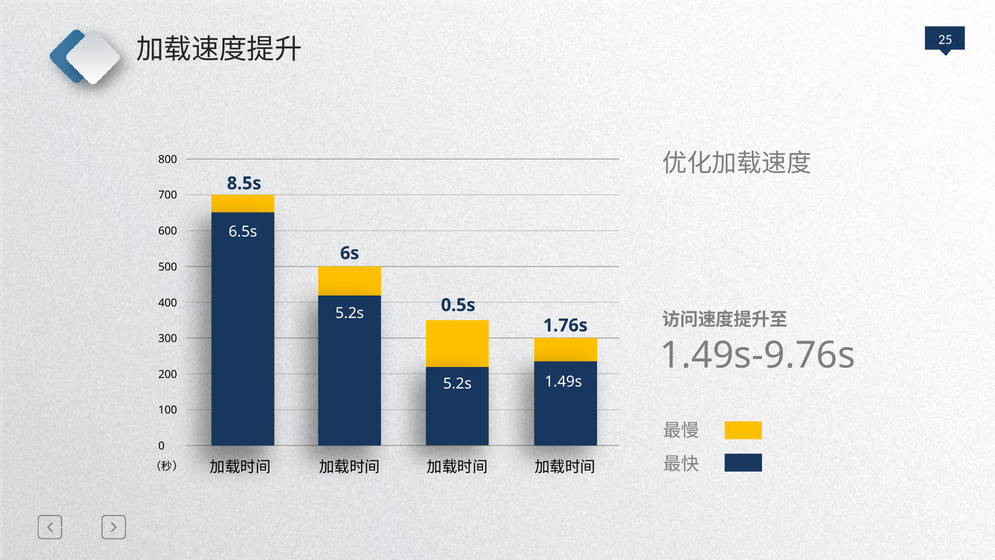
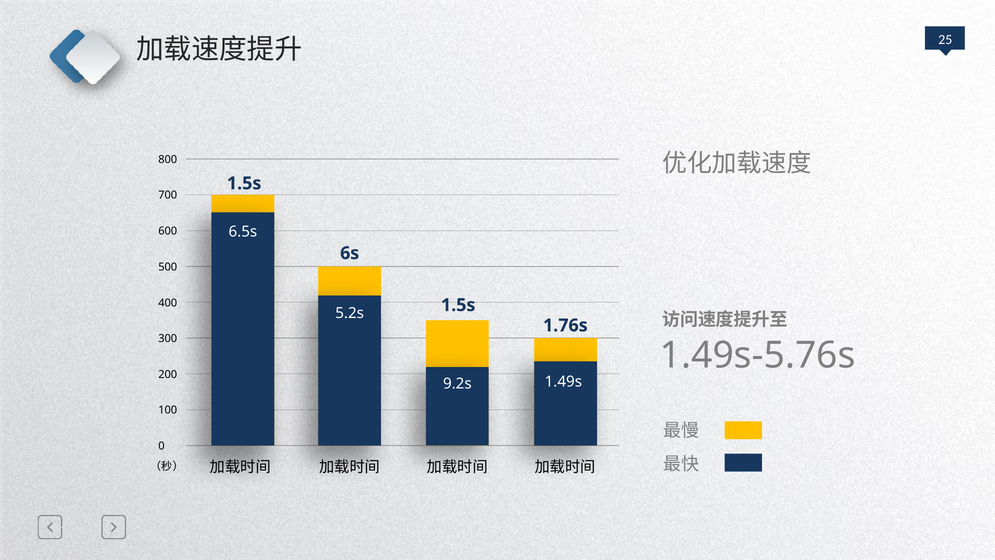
8.5s at (244, 183): 8.5s -> 1.5s
0.5s at (458, 305): 0.5s -> 1.5s
1.49s-9.76s: 1.49s-9.76s -> 1.49s-5.76s
5.2s at (457, 384): 5.2s -> 9.2s
